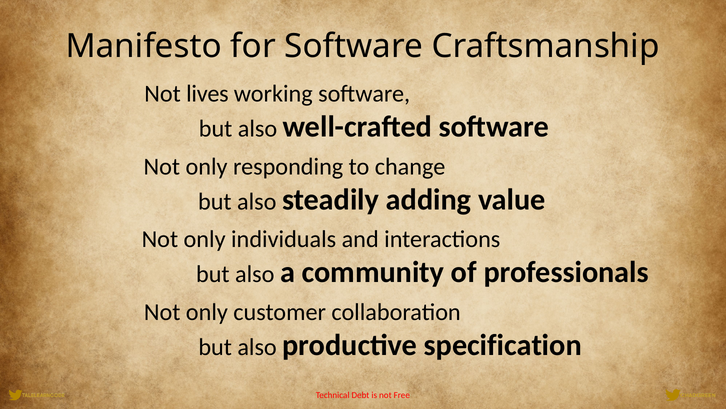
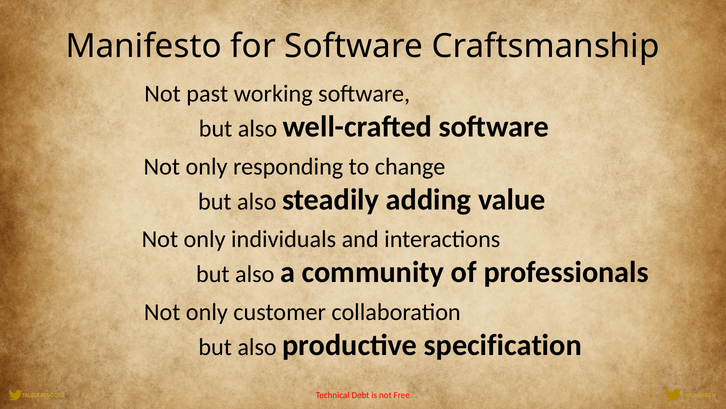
lives: lives -> past
